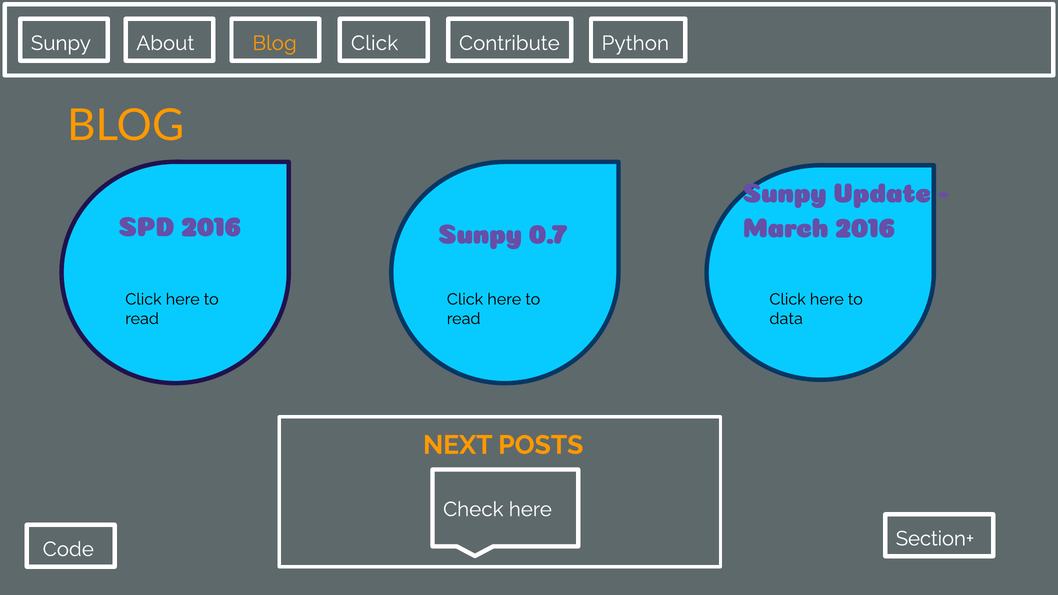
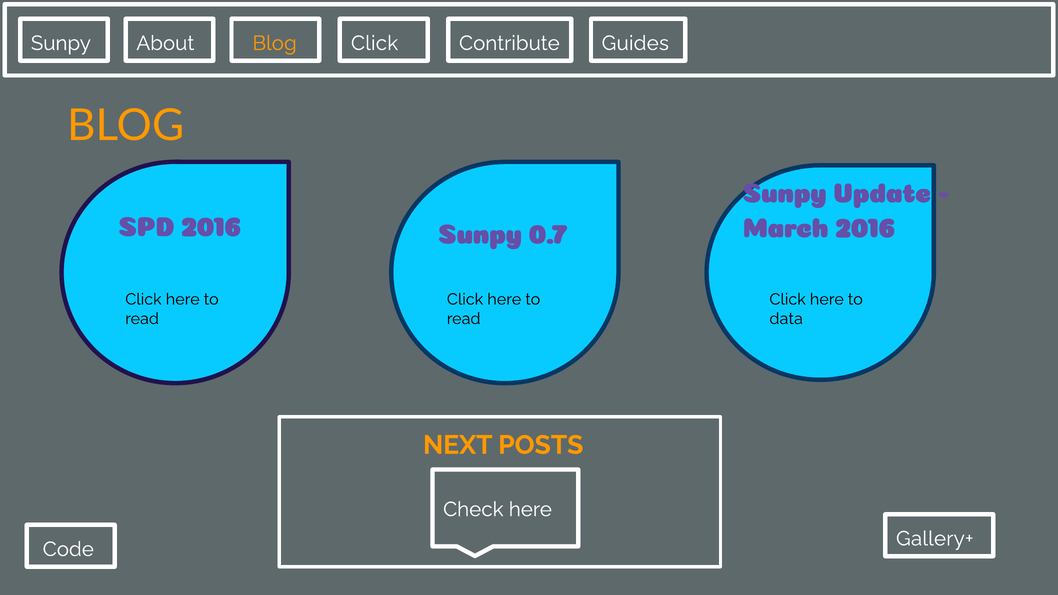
Python: Python -> Guides
Section+: Section+ -> Gallery+
